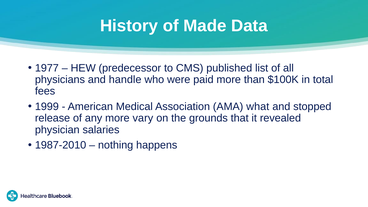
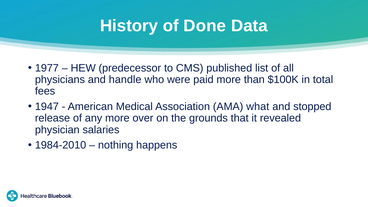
Made: Made -> Done
1999: 1999 -> 1947
vary: vary -> over
1987-2010: 1987-2010 -> 1984-2010
